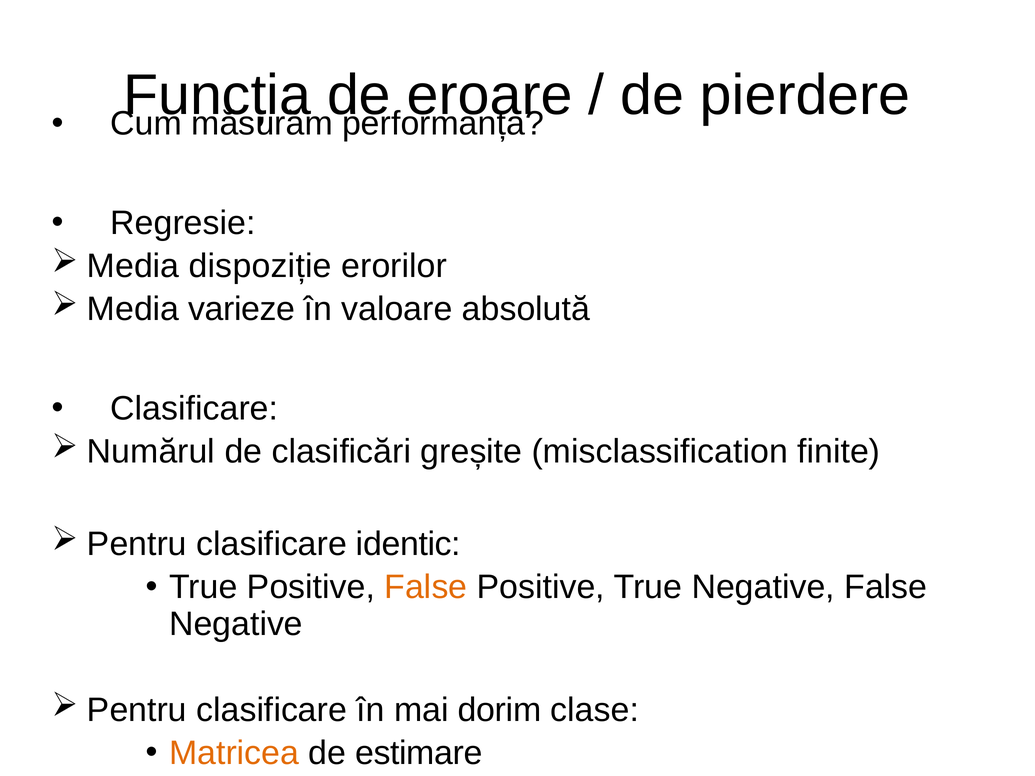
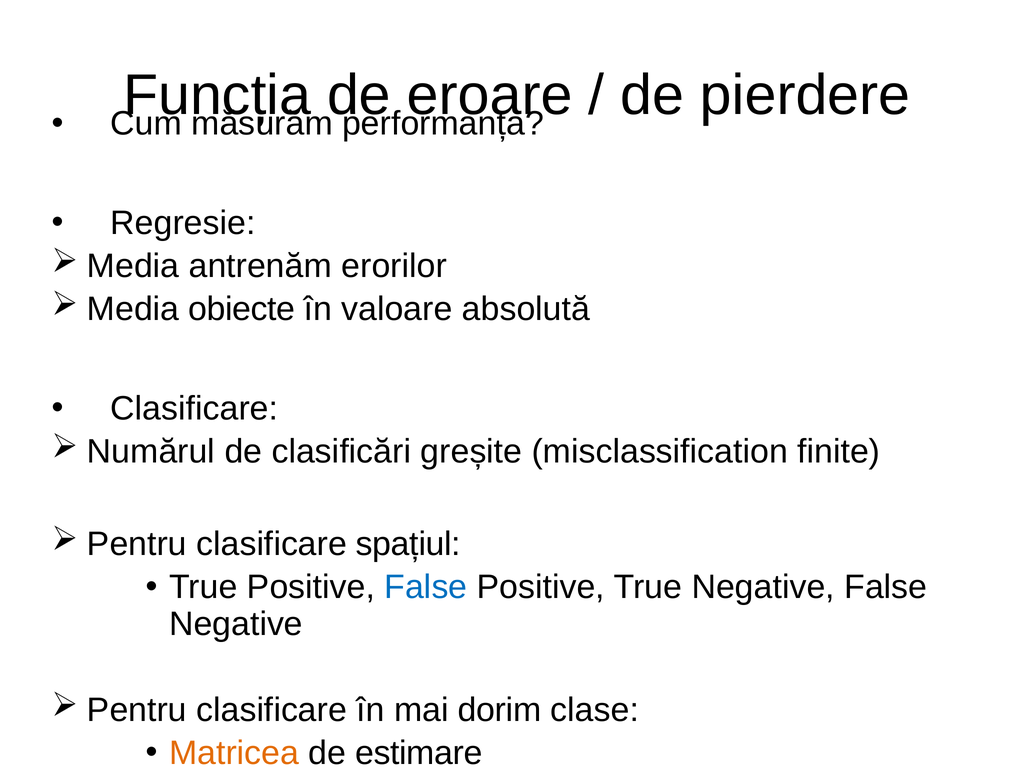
dispoziție: dispoziție -> antrenăm
varieze: varieze -> obiecte
identic: identic -> spațiul
False at (426, 587) colour: orange -> blue
